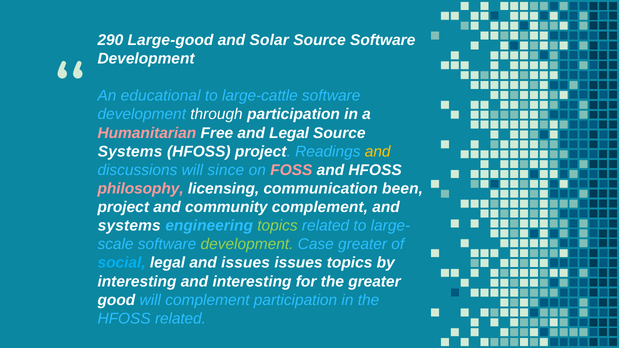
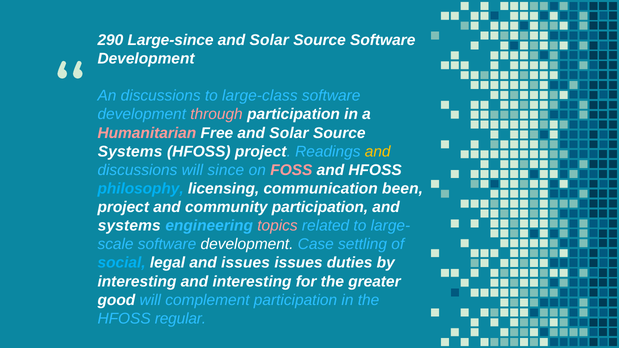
Large-good: Large-good -> Large-since
An educational: educational -> discussions
large-cattle: large-cattle -> large-class
through colour: white -> pink
Free and Legal: Legal -> Solar
philosophy colour: pink -> light blue
community complement: complement -> participation
topics at (278, 226) colour: light green -> pink
development at (247, 244) colour: light green -> white
Case greater: greater -> settling
issues topics: topics -> duties
HFOSS related: related -> regular
